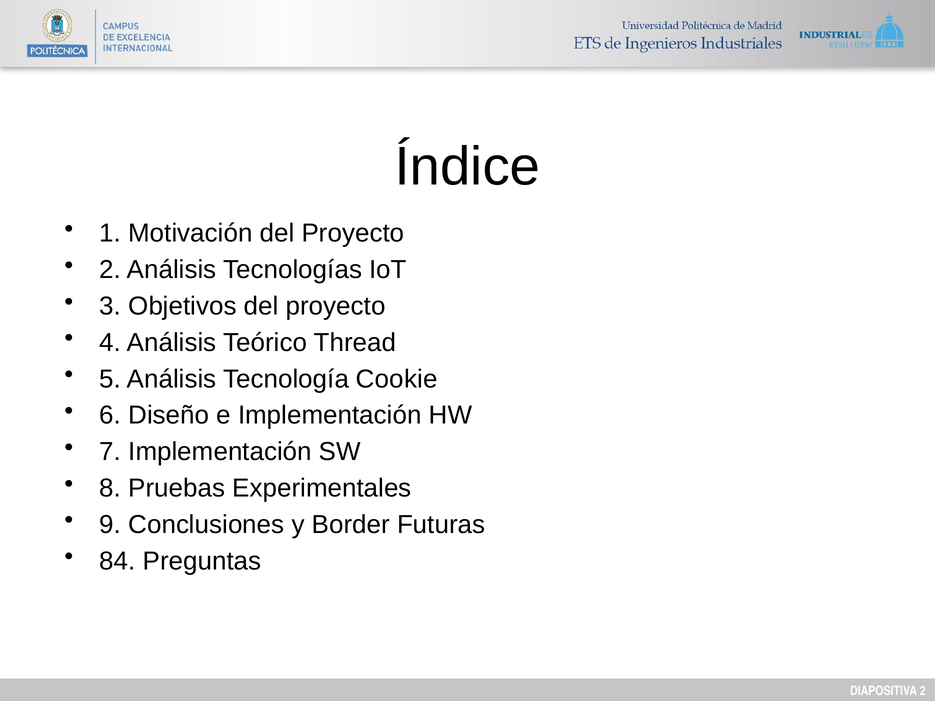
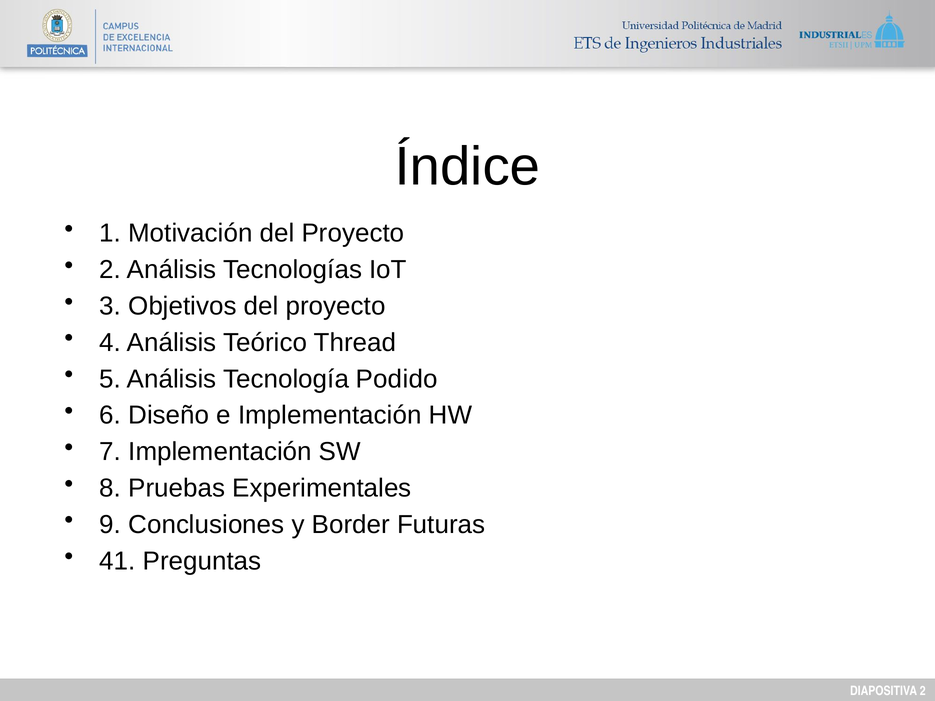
Cookie: Cookie -> Podido
84: 84 -> 41
